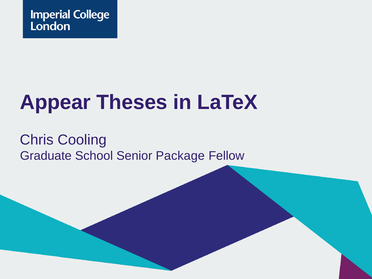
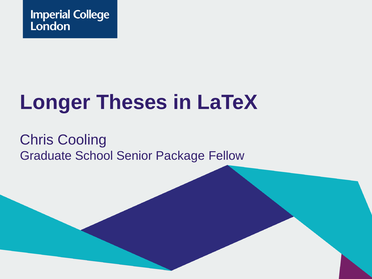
Appear: Appear -> Longer
